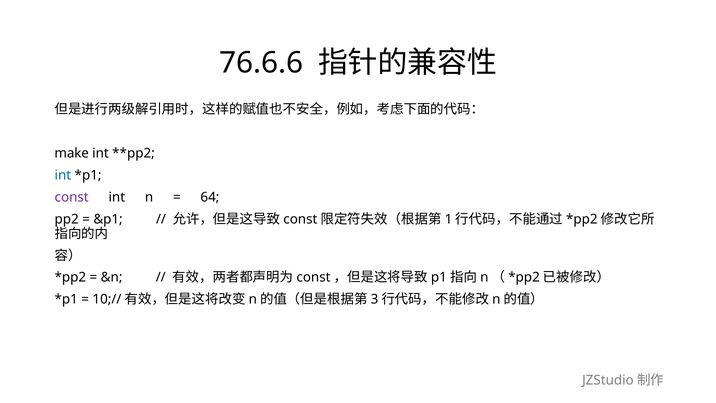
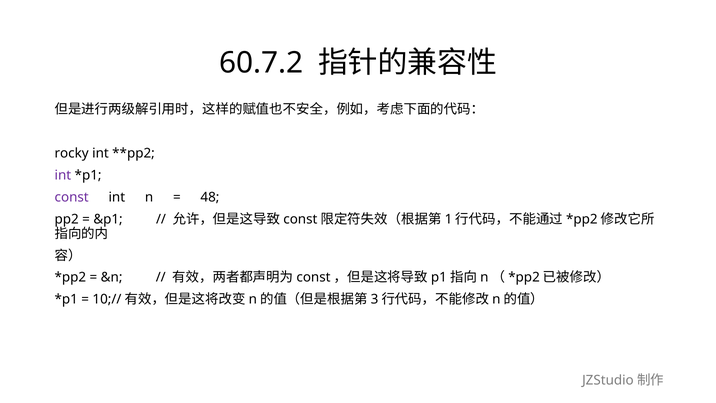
76.6.6: 76.6.6 -> 60.7.2
make: make -> rocky
int at (63, 175) colour: blue -> purple
64: 64 -> 48
